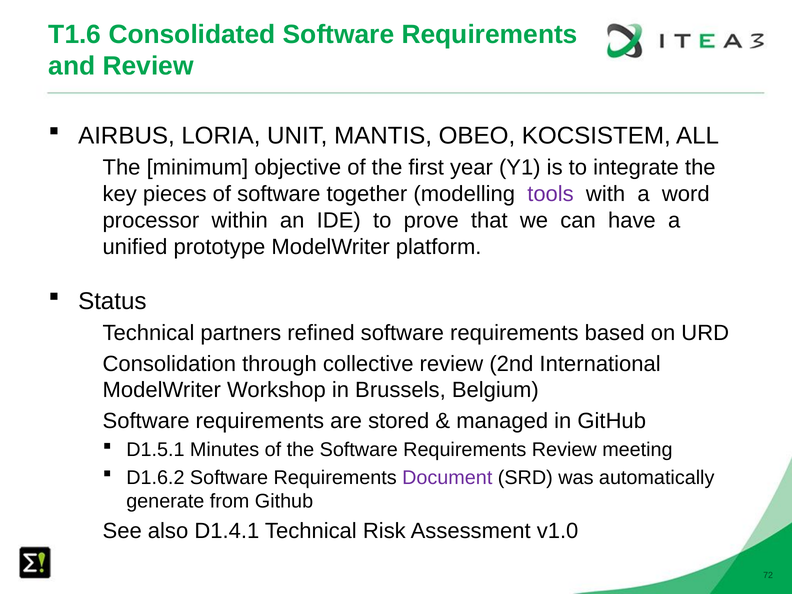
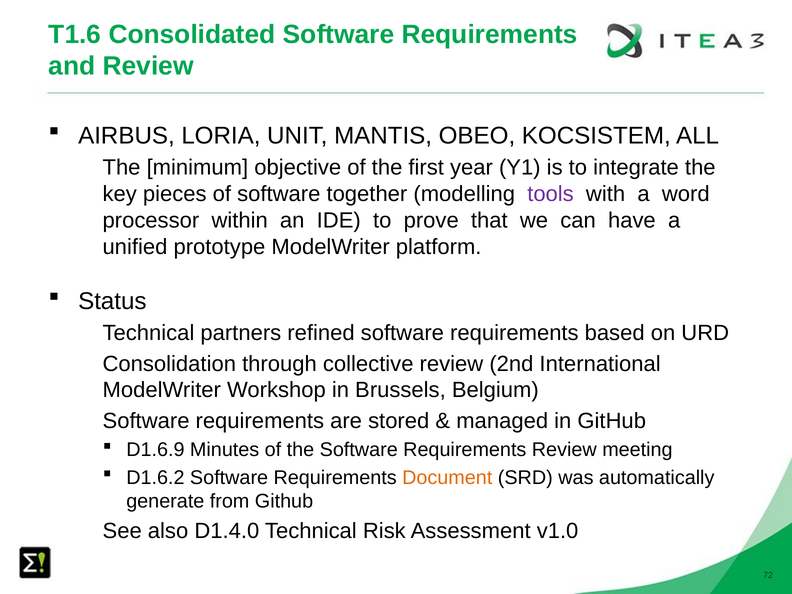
D1.5.1: D1.5.1 -> D1.6.9
Document colour: purple -> orange
D1.4.1: D1.4.1 -> D1.4.0
